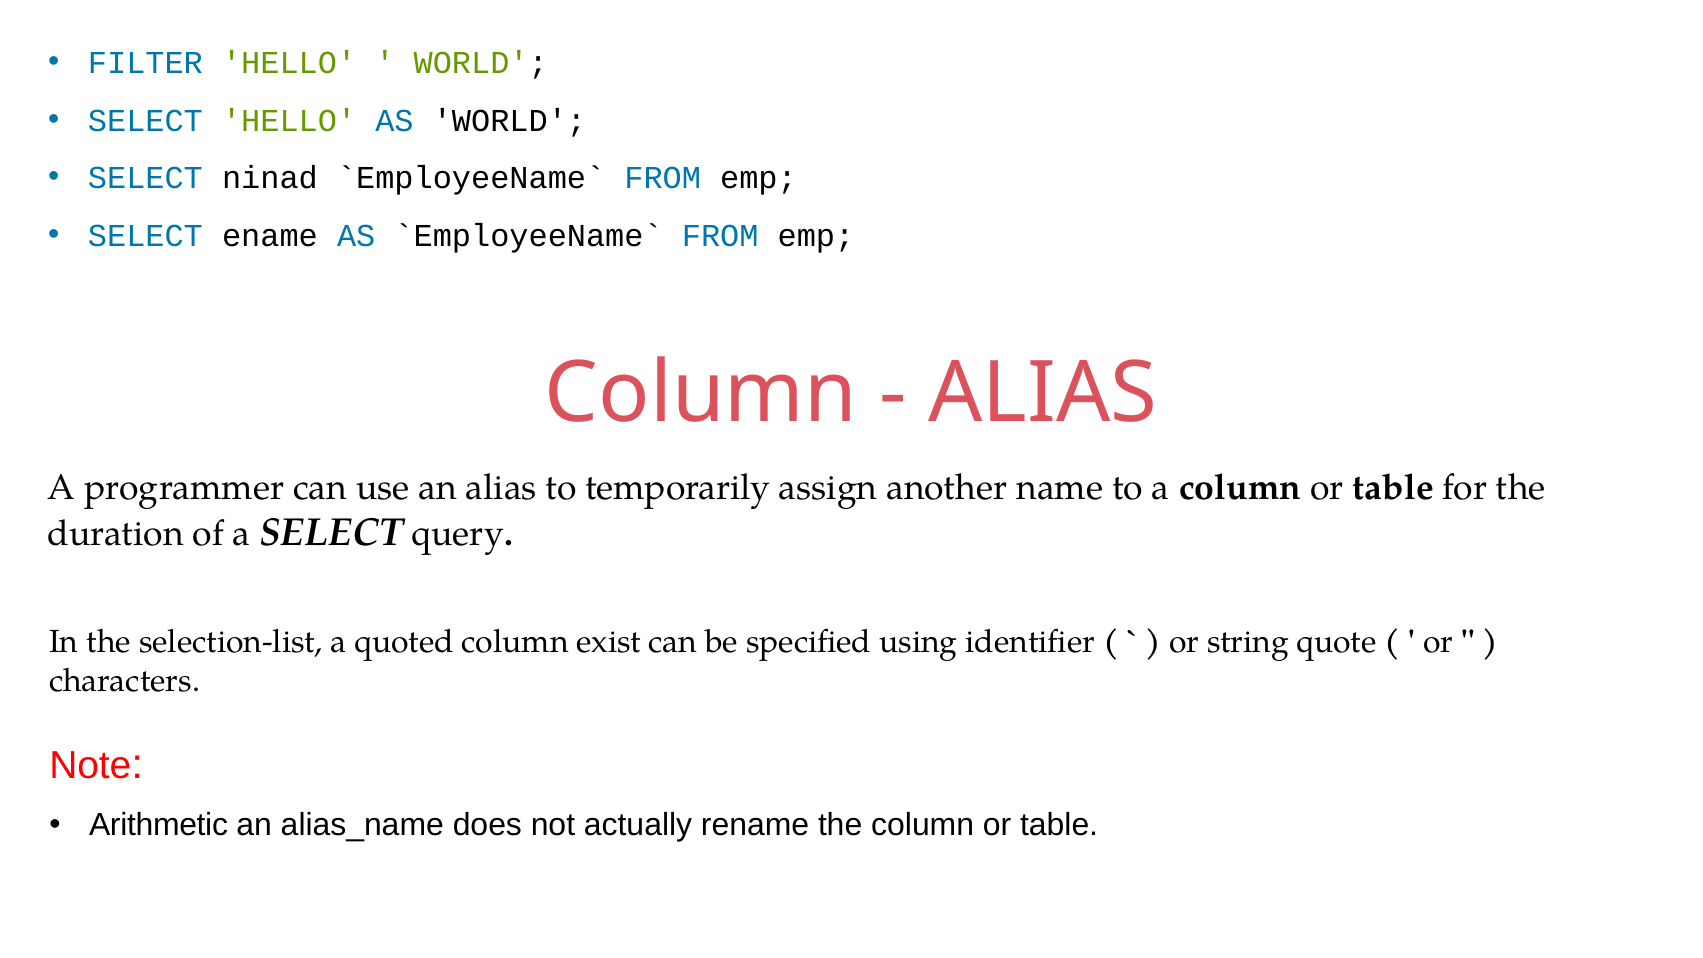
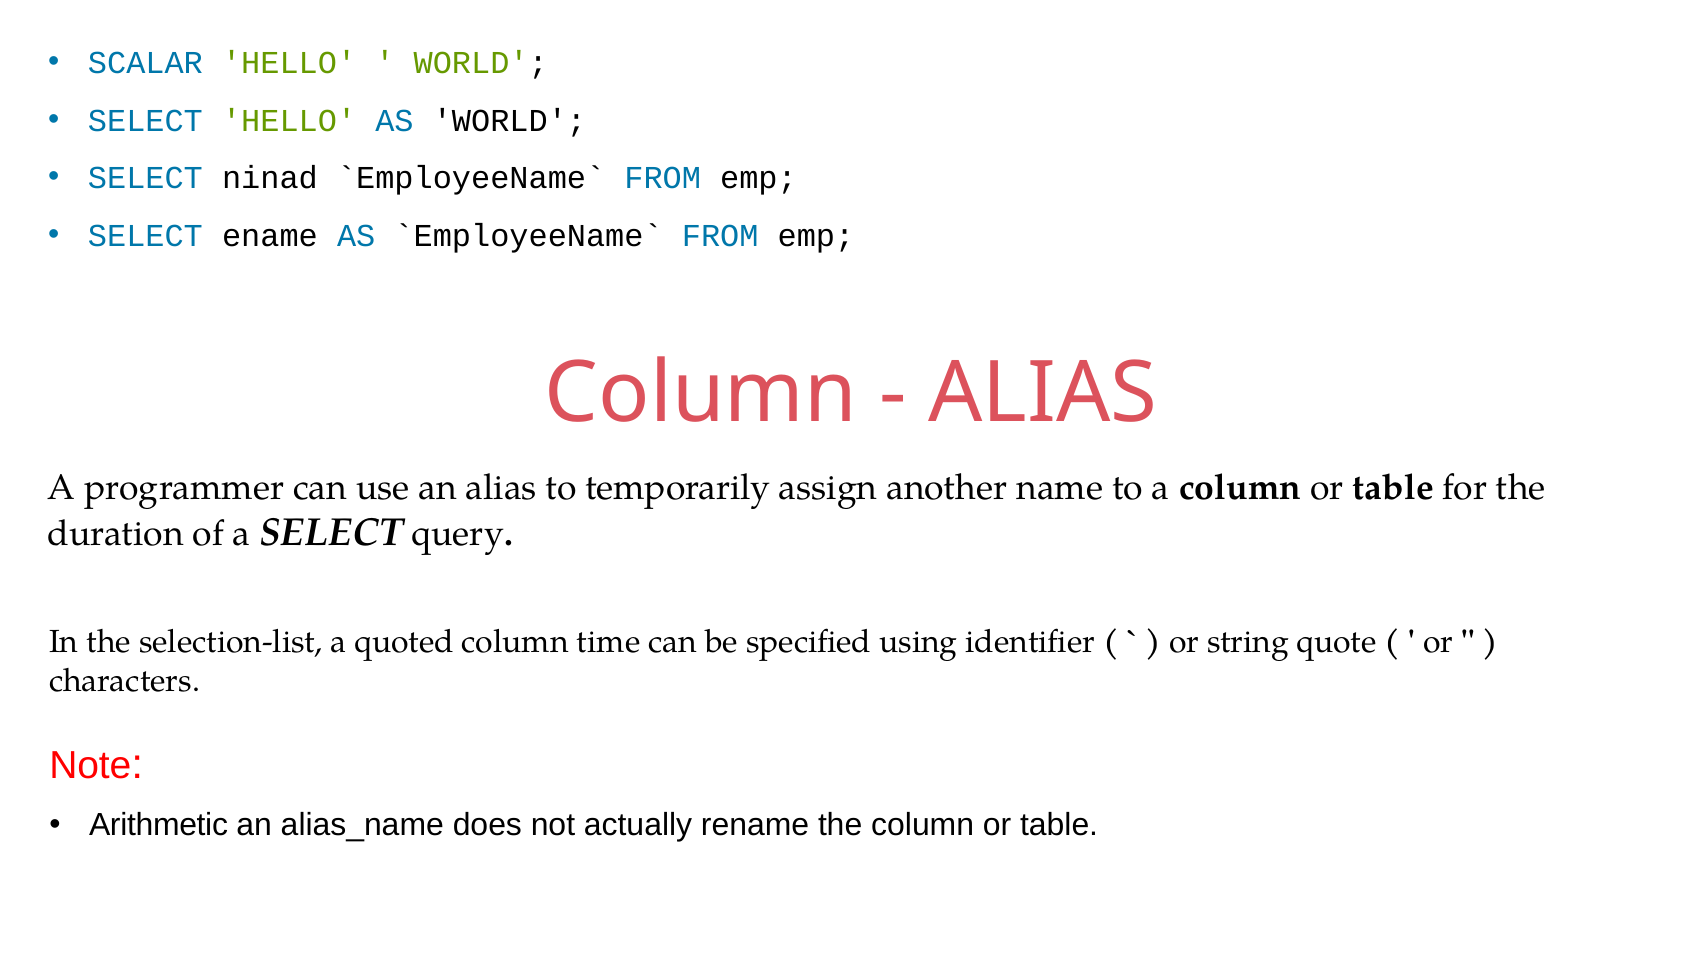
FILTER: FILTER -> SCALAR
exist: exist -> time
